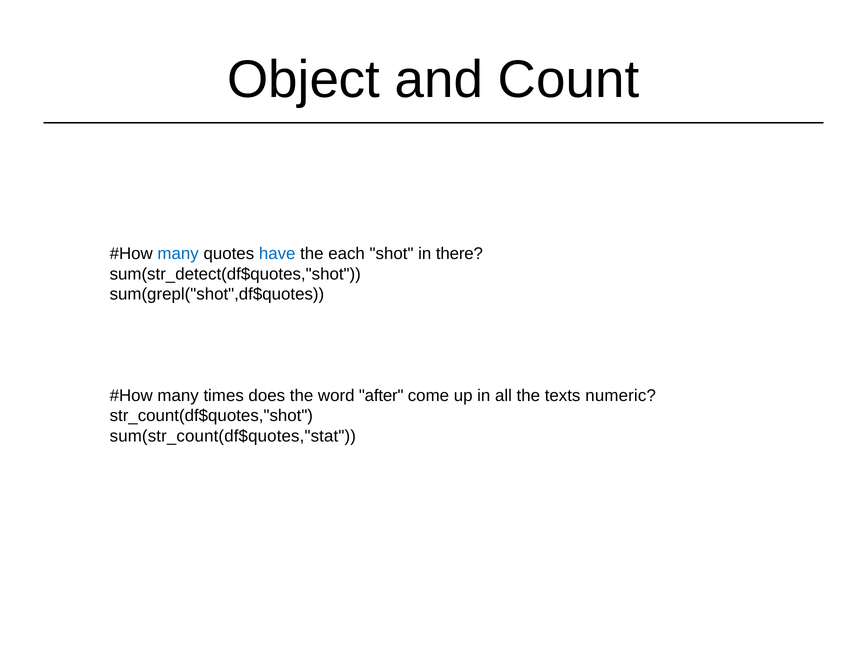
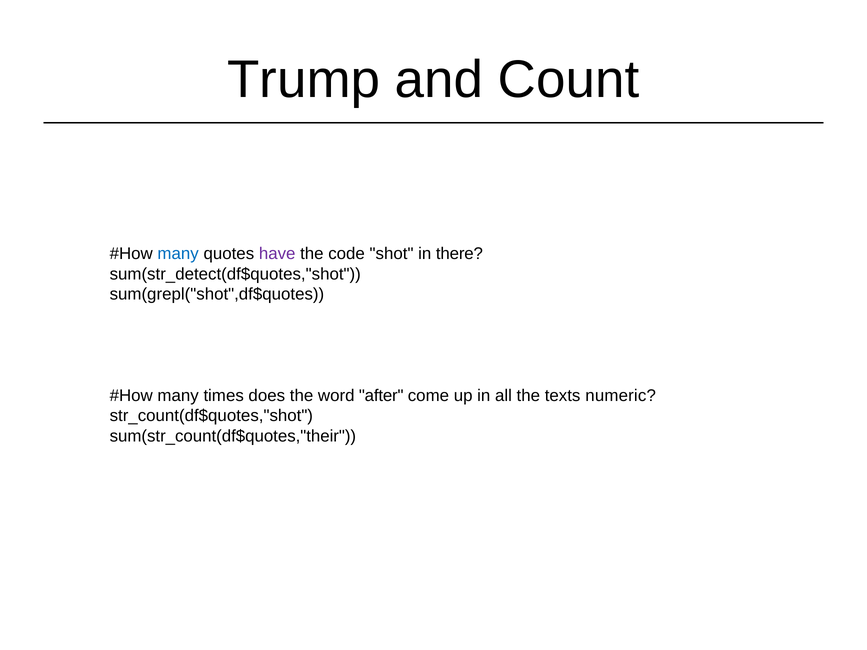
Object: Object -> Trump
have colour: blue -> purple
each: each -> code
sum(str_count(df$quotes,"stat: sum(str_count(df$quotes,"stat -> sum(str_count(df$quotes,"their
